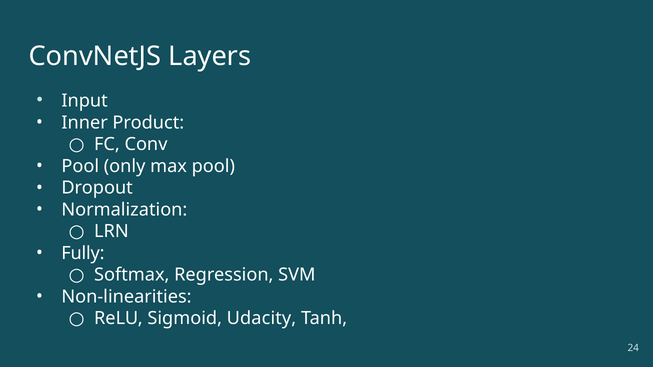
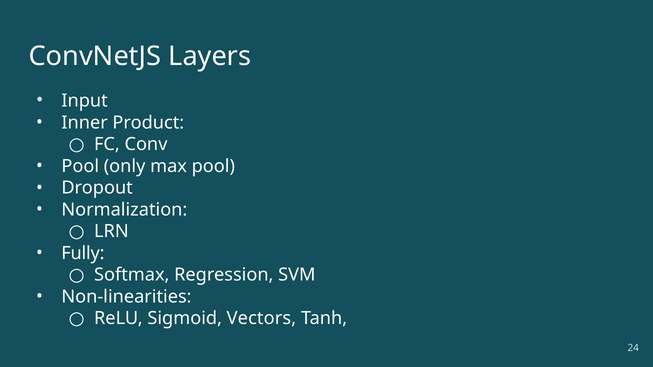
Udacity: Udacity -> Vectors
